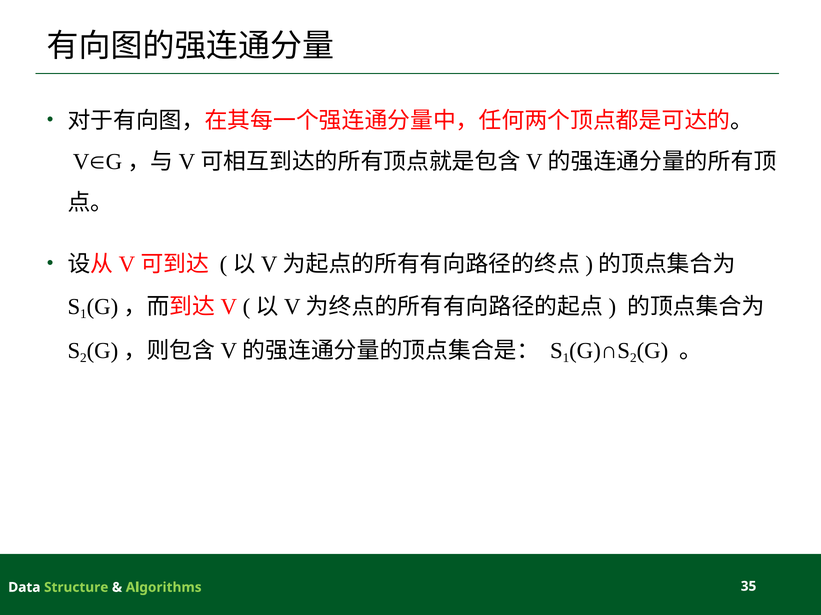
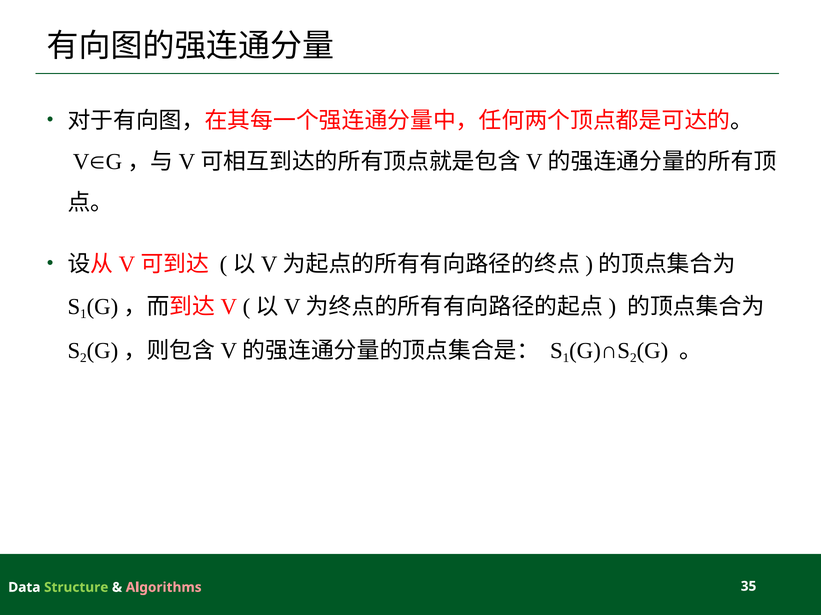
Algorithms colour: light green -> pink
